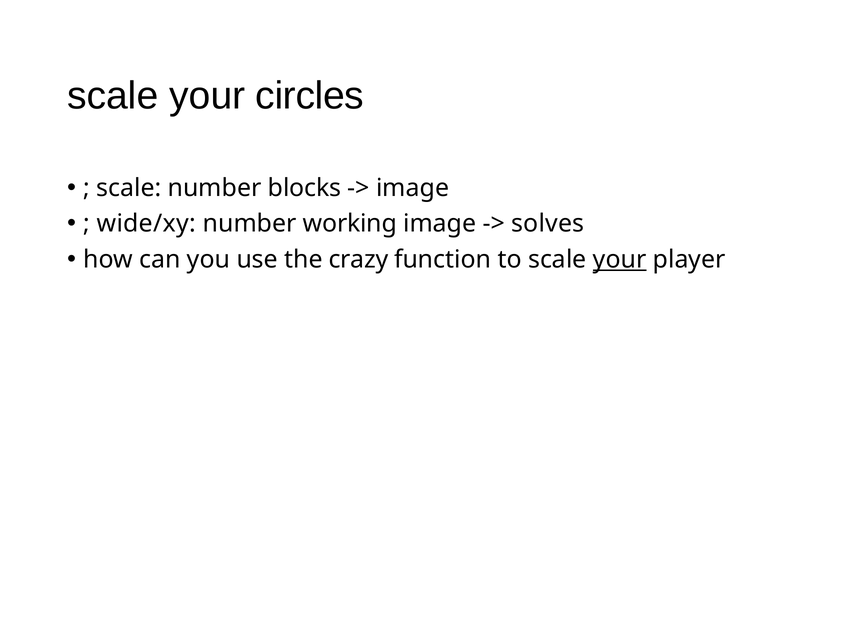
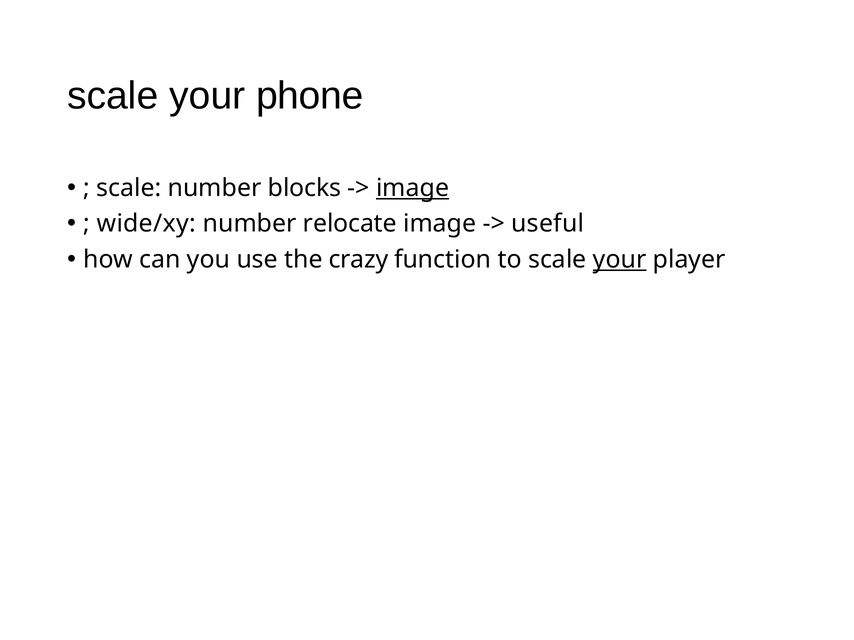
circles: circles -> phone
image at (413, 188) underline: none -> present
working: working -> relocate
solves: solves -> useful
